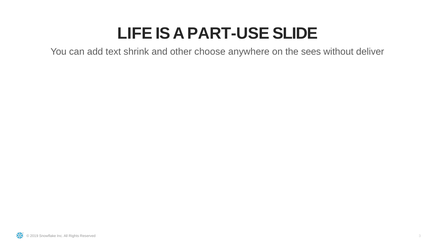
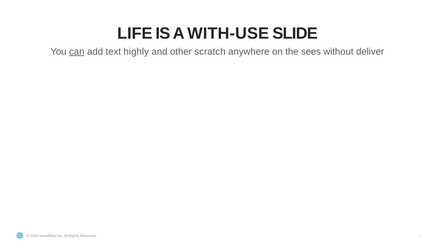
PART-USE: PART-USE -> WITH-USE
can underline: none -> present
shrink: shrink -> highly
choose: choose -> scratch
